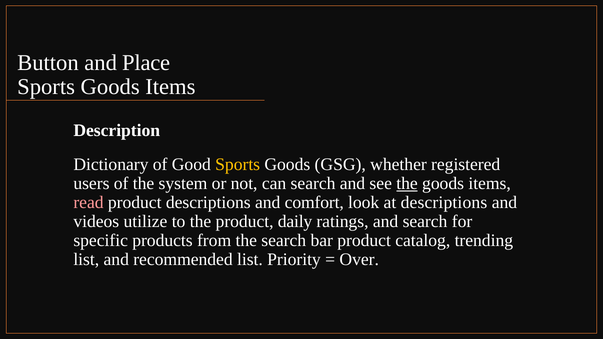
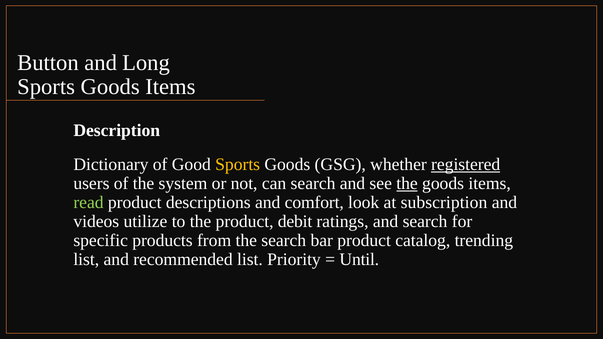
Place: Place -> Long
registered underline: none -> present
read colour: pink -> light green
at descriptions: descriptions -> subscription
daily: daily -> debit
Over: Over -> Until
